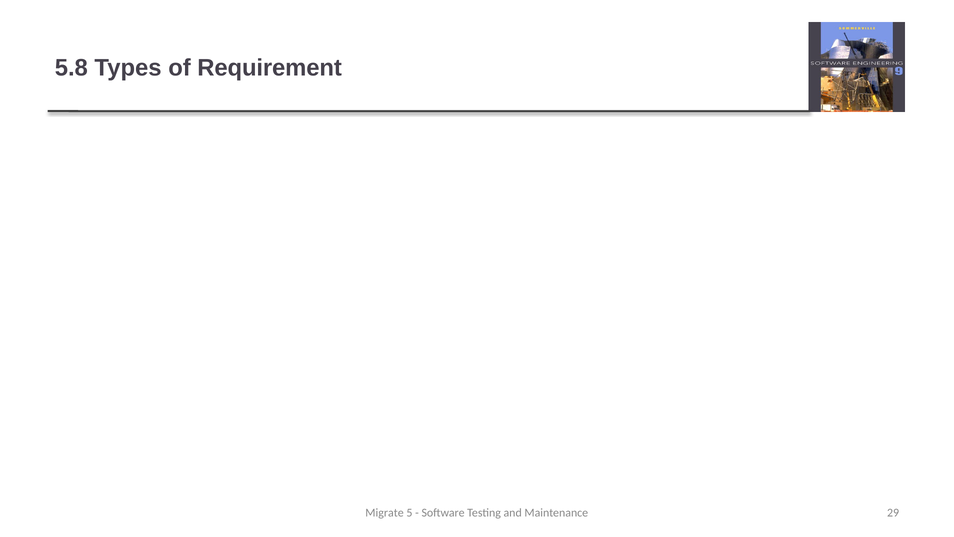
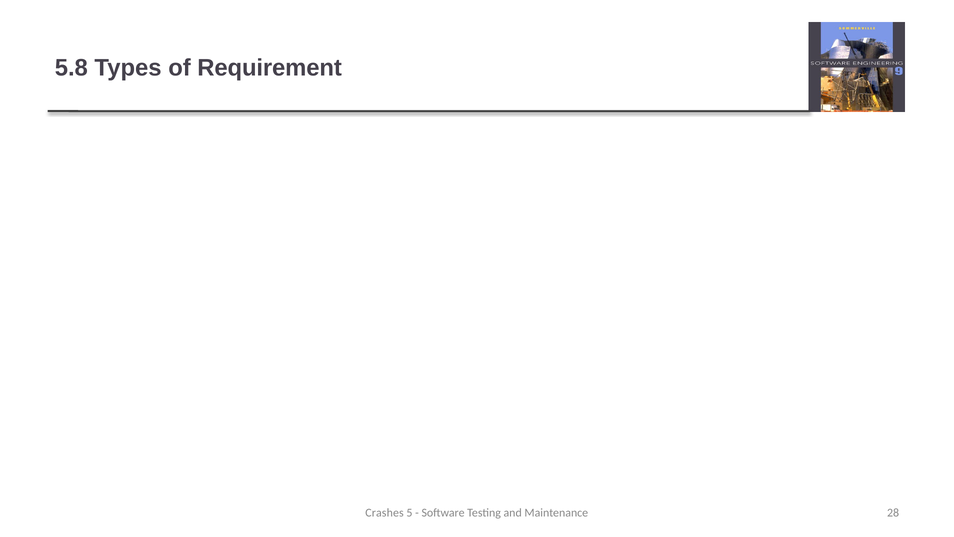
Migrate: Migrate -> Crashes
29: 29 -> 28
